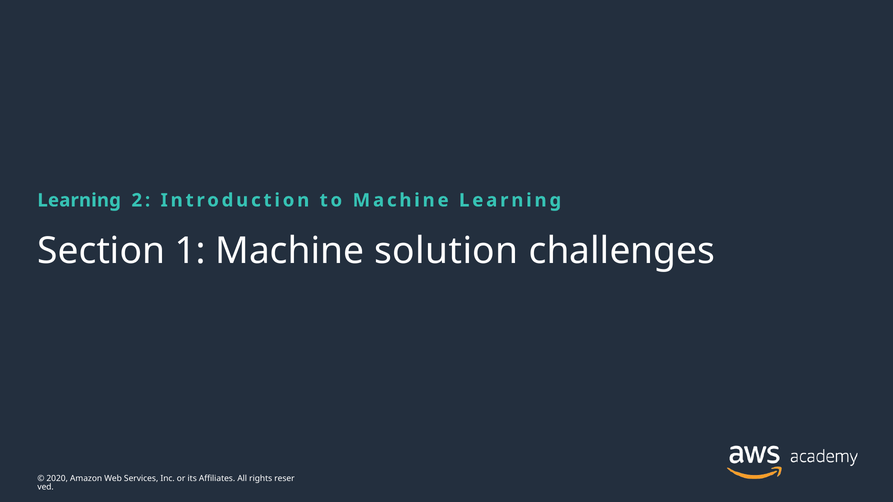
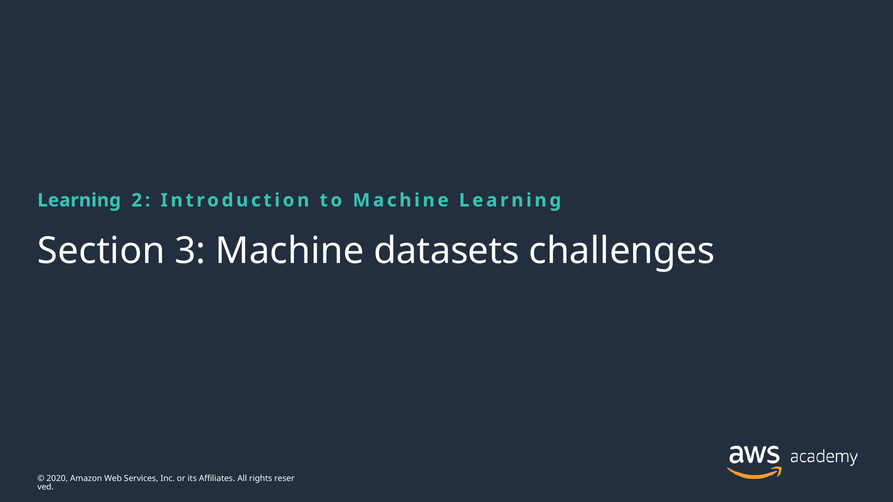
1: 1 -> 3
solution: solution -> datasets
